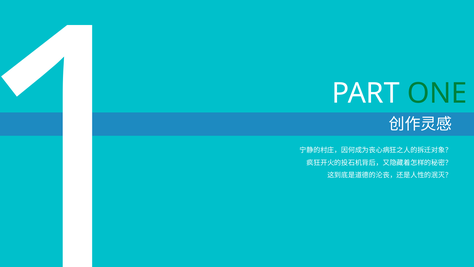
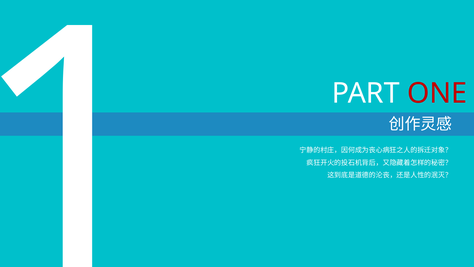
ONE colour: green -> red
